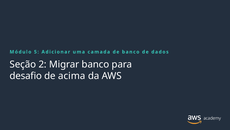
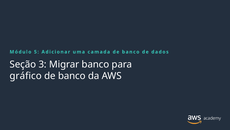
2: 2 -> 3
desafio: desafio -> gráfico
acima at (72, 76): acima -> banco
